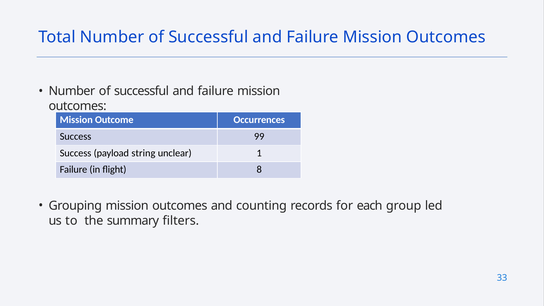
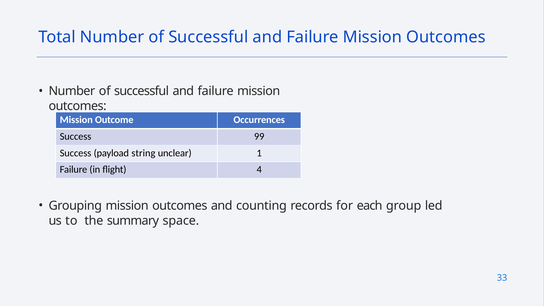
8: 8 -> 4
filters: filters -> space
